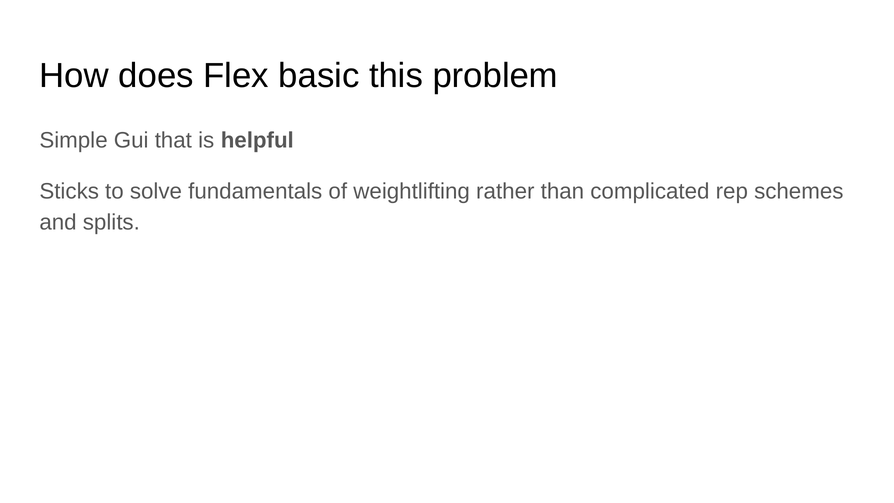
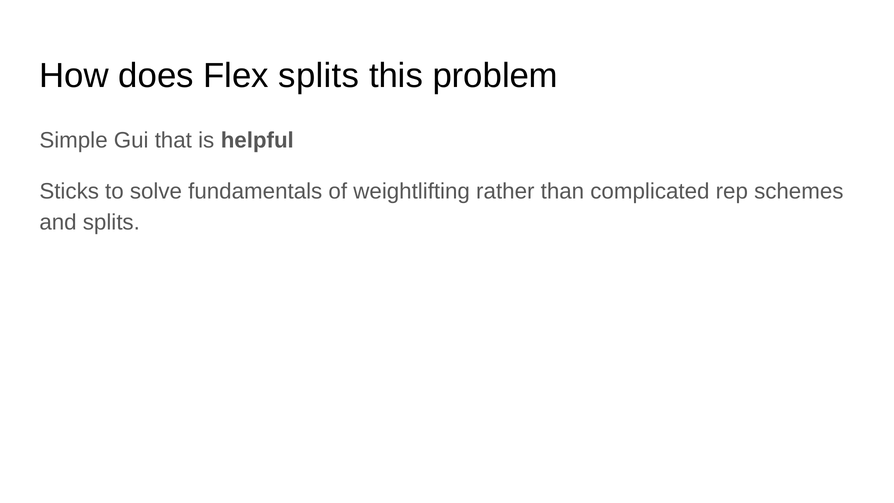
Flex basic: basic -> splits
